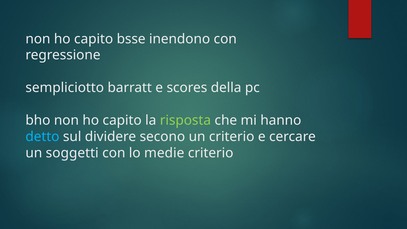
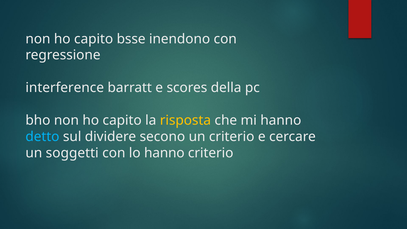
sempliciotto: sempliciotto -> interference
risposta colour: light green -> yellow
lo medie: medie -> hanno
